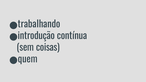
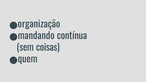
trabalhando: trabalhando -> organização
introdução: introdução -> mandando
